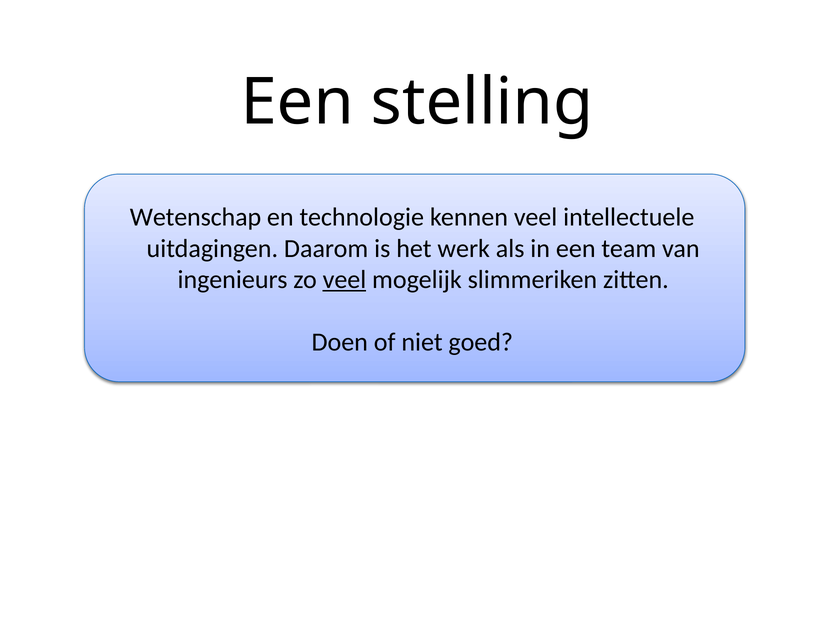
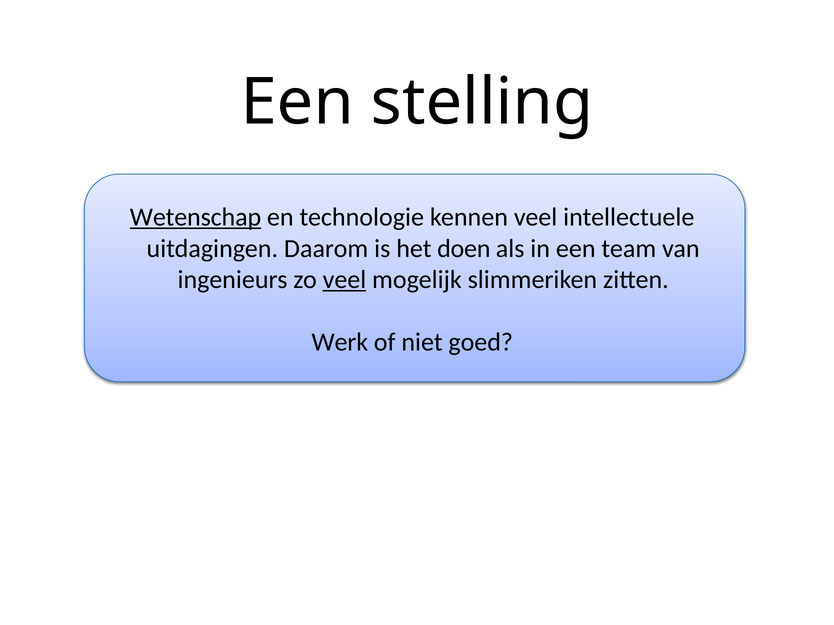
Wetenschap underline: none -> present
werk: werk -> doen
Doen: Doen -> Werk
